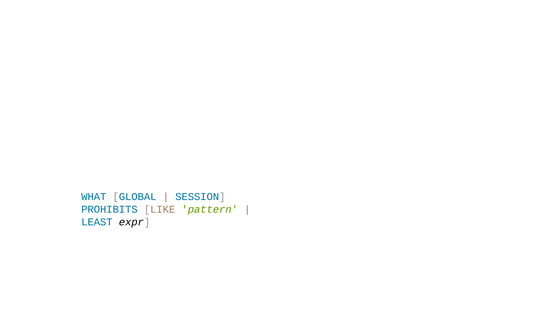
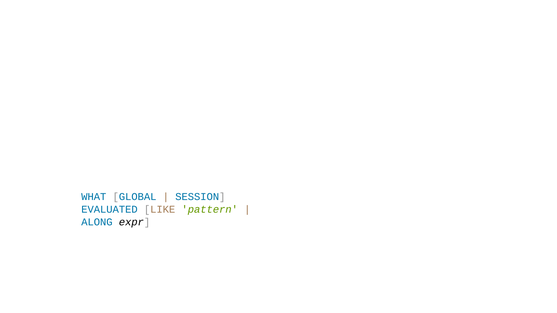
PROHIBITS: PROHIBITS -> EVALUATED
LEAST: LEAST -> ALONG
